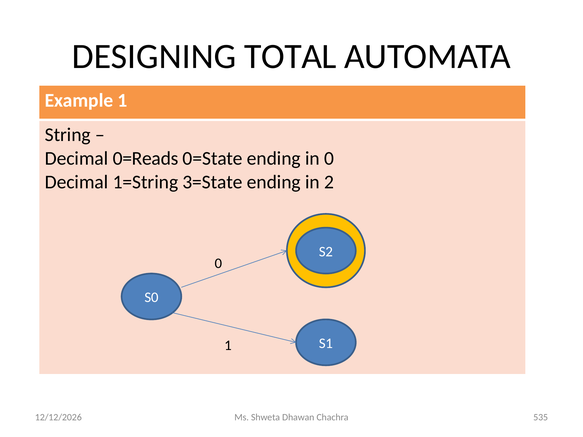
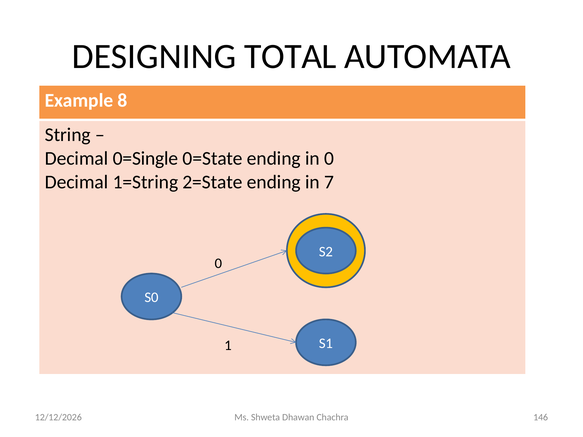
Example 1: 1 -> 8
0=Reads: 0=Reads -> 0=Single
3=State: 3=State -> 2=State
2: 2 -> 7
535: 535 -> 146
